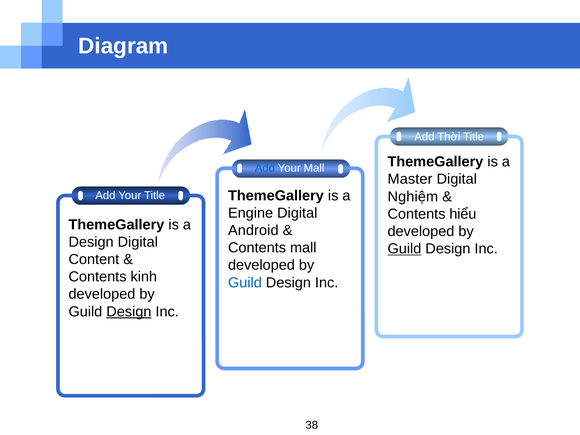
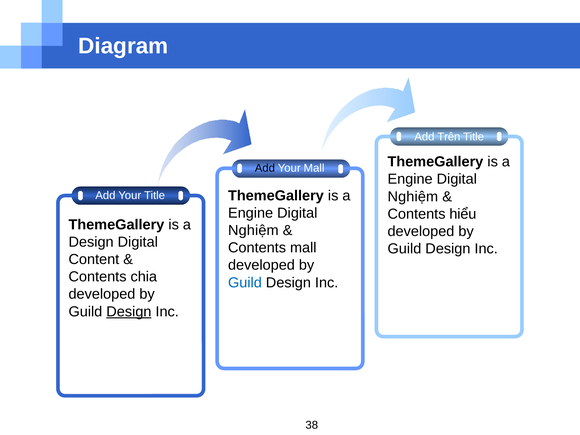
Thời: Thời -> Trên
Add at (265, 168) colour: blue -> black
Master at (410, 179): Master -> Engine
Android at (253, 230): Android -> Nghiệm
Guild at (404, 249) underline: present -> none
kinh: kinh -> chia
